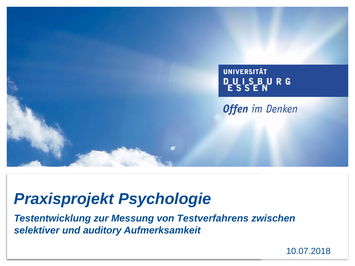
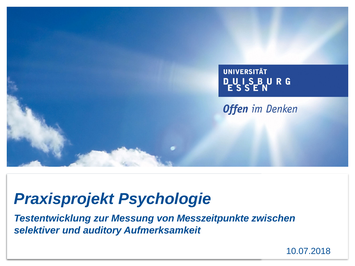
Testverfahrens: Testverfahrens -> Messzeitpunkte
